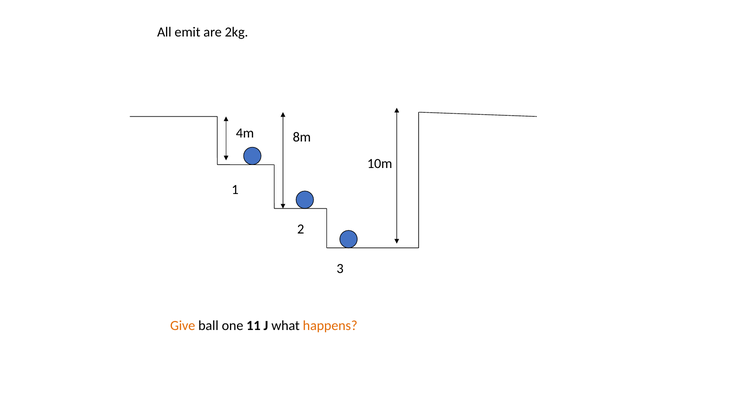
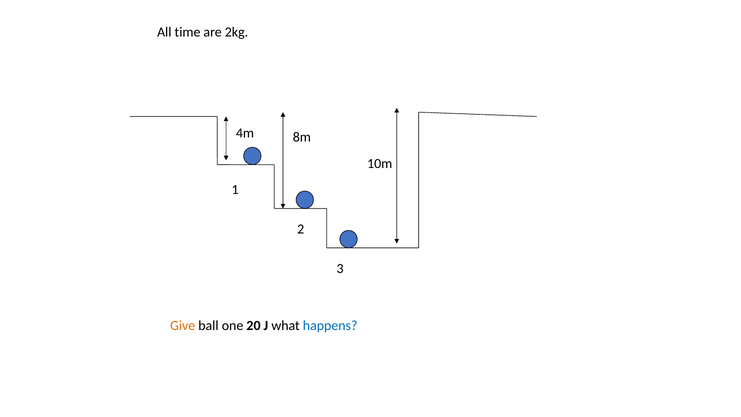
emit: emit -> time
11: 11 -> 20
happens colour: orange -> blue
